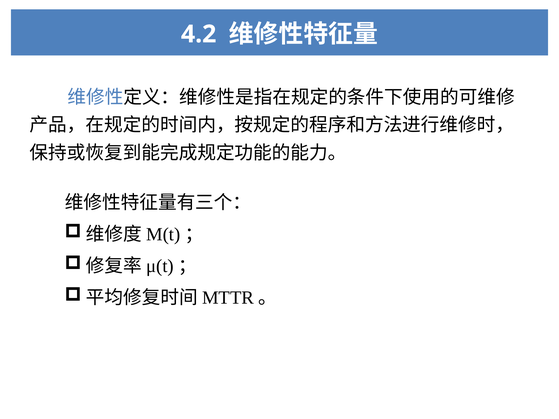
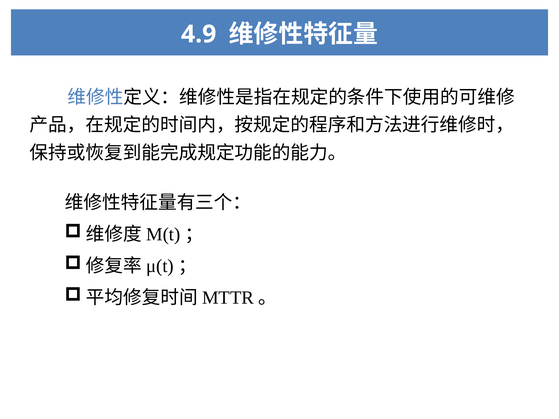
4.2: 4.2 -> 4.9
